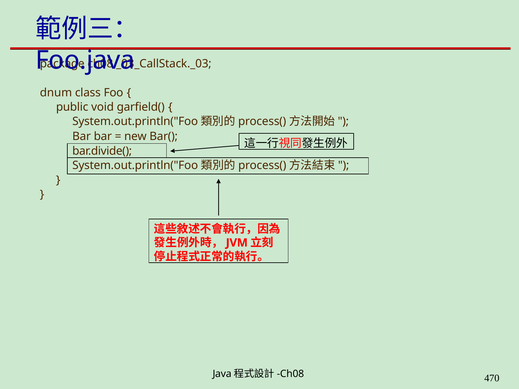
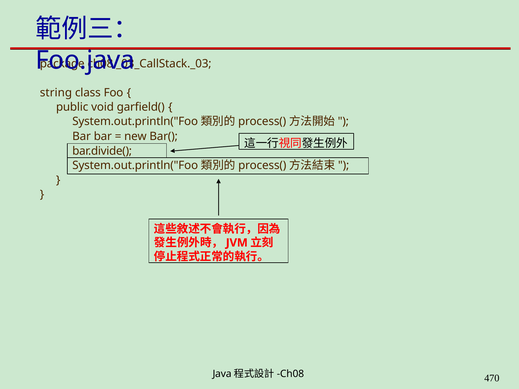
dnum: dnum -> string
